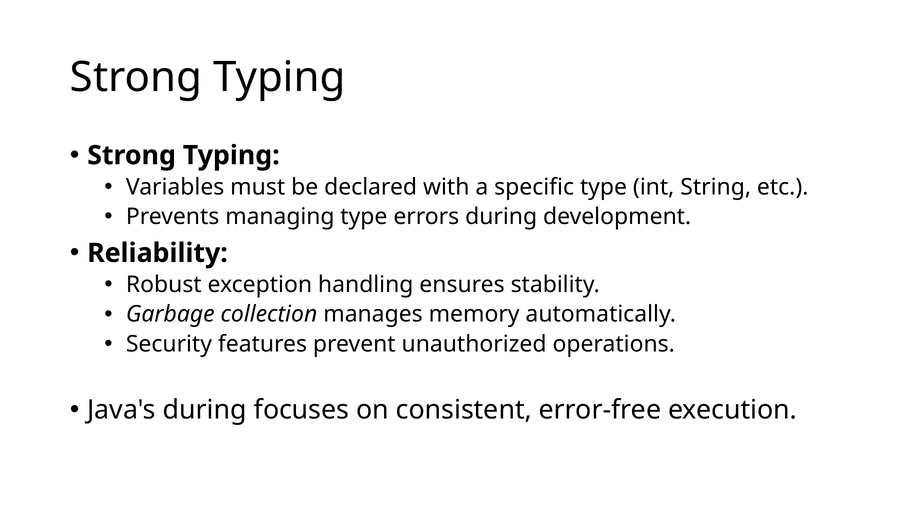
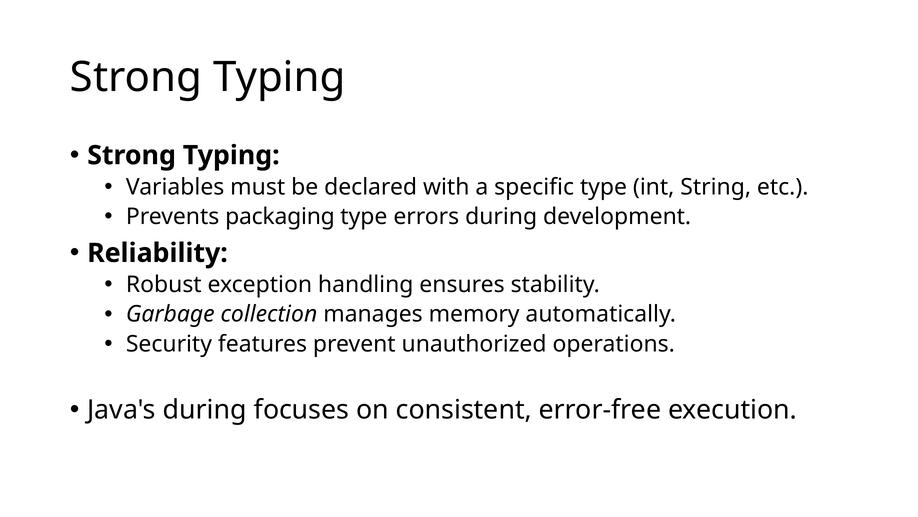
managing: managing -> packaging
